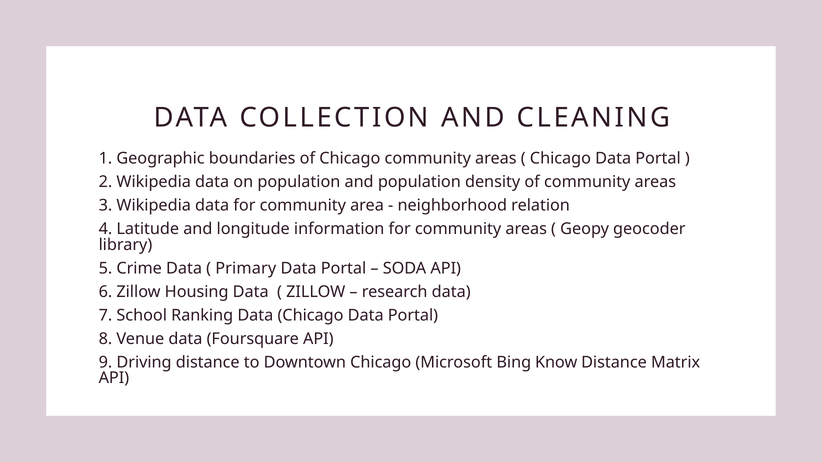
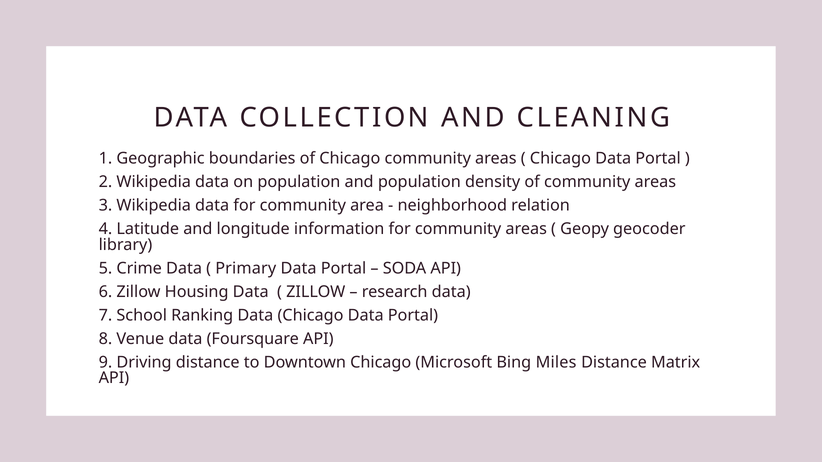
Know: Know -> Miles
